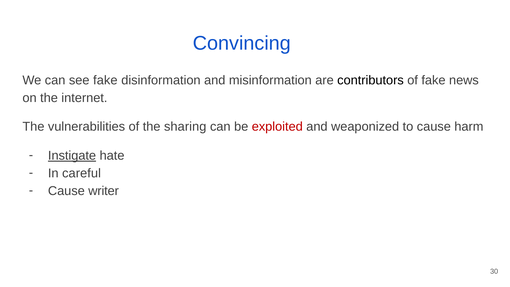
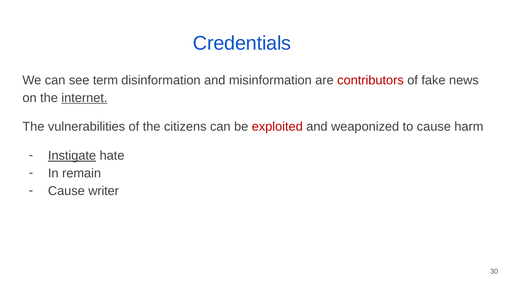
Convincing: Convincing -> Credentials
see fake: fake -> term
contributors colour: black -> red
internet underline: none -> present
sharing: sharing -> citizens
careful: careful -> remain
